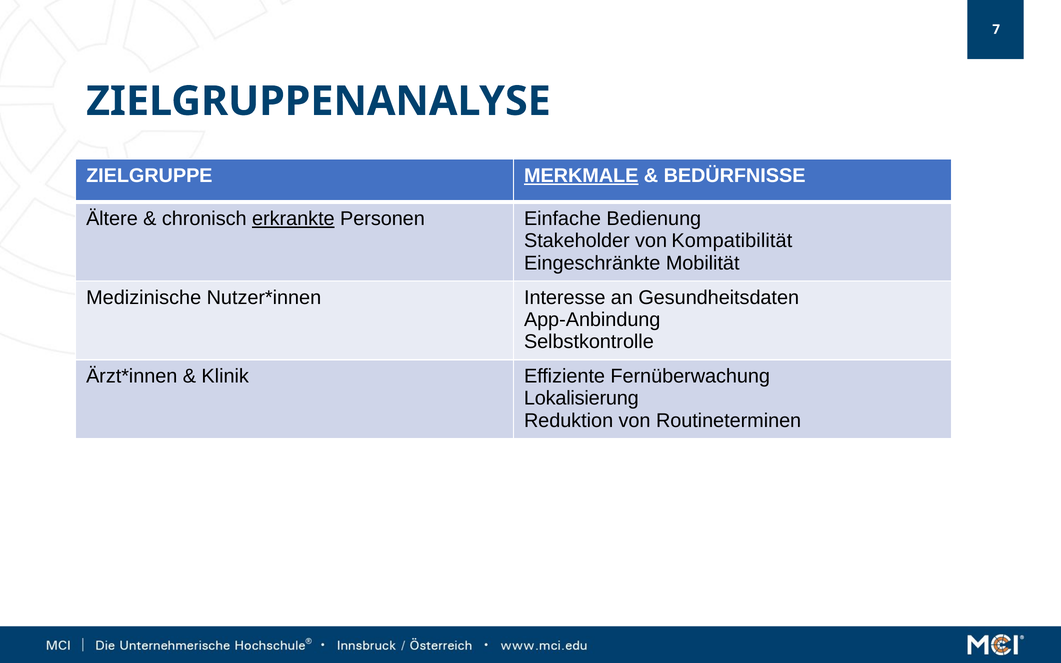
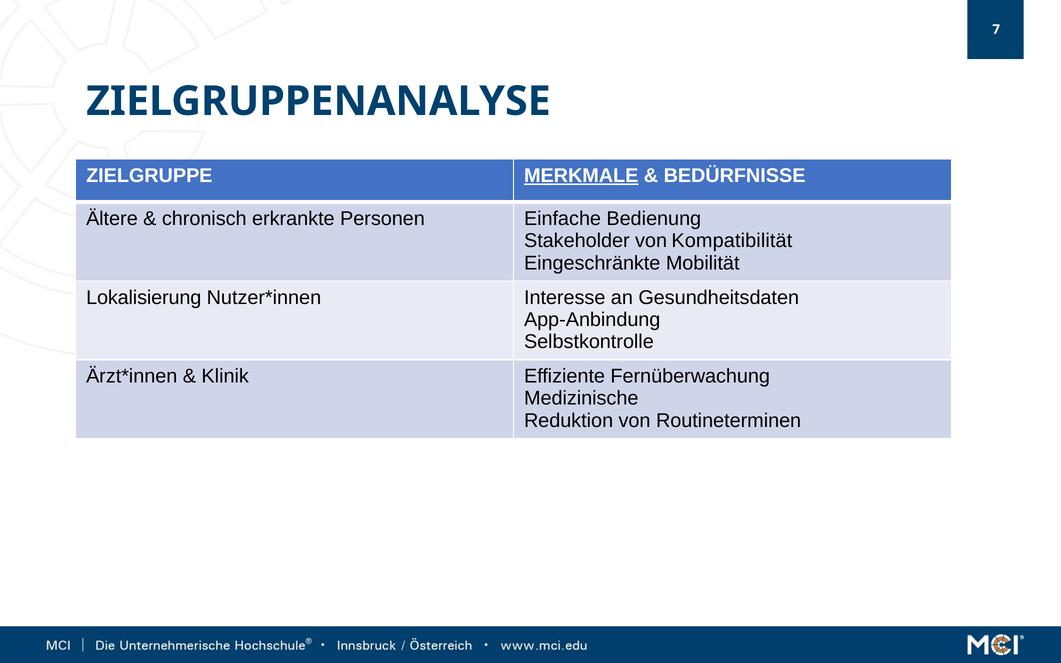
erkrankte underline: present -> none
Medizinische: Medizinische -> Lokalisierung
Lokalisierung: Lokalisierung -> Medizinische
